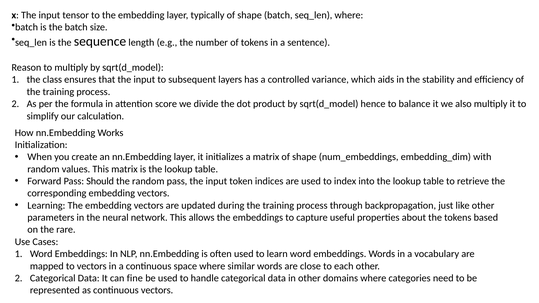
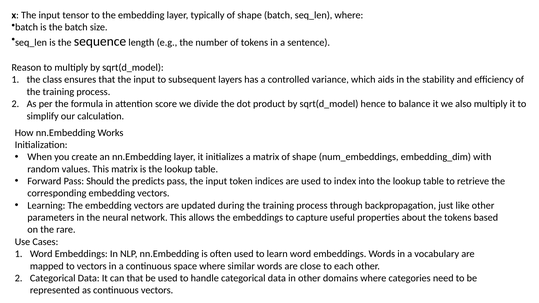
the random: random -> predicts
can fine: fine -> that
